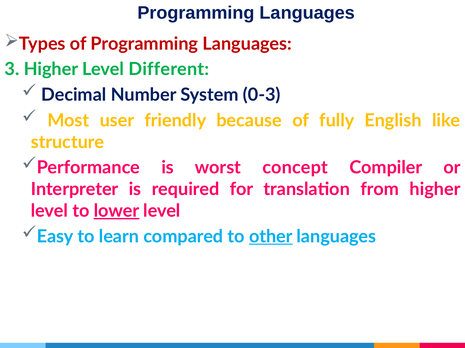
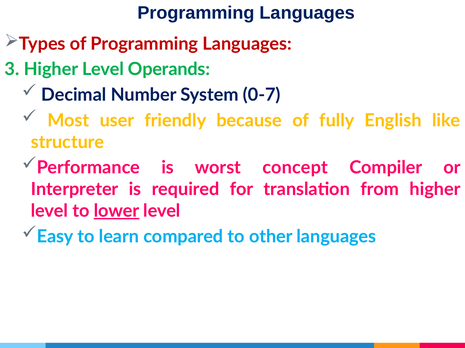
Different: Different -> Operands
0-3: 0-3 -> 0-7
other underline: present -> none
